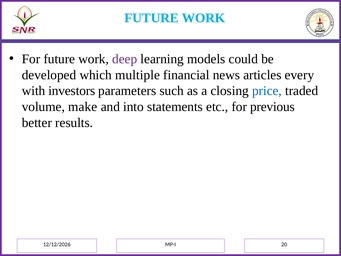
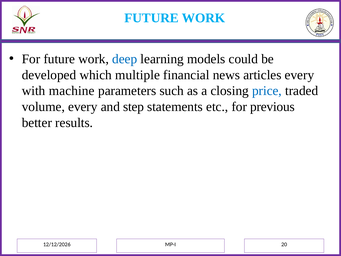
deep colour: purple -> blue
investors: investors -> machine
volume make: make -> every
into: into -> step
